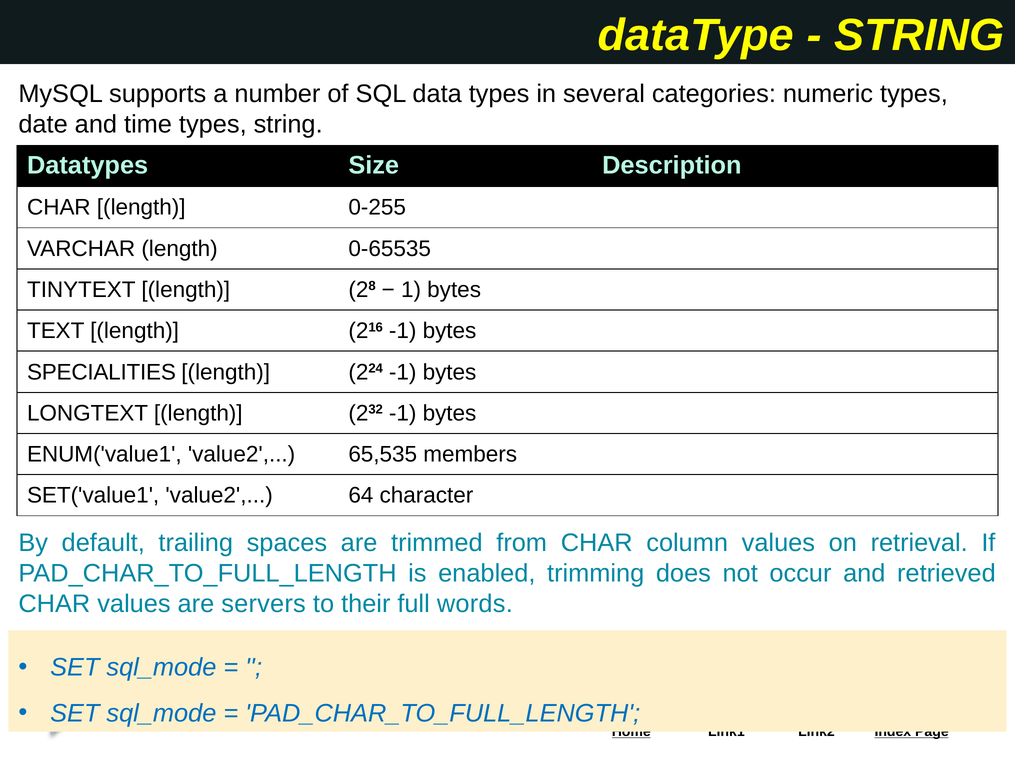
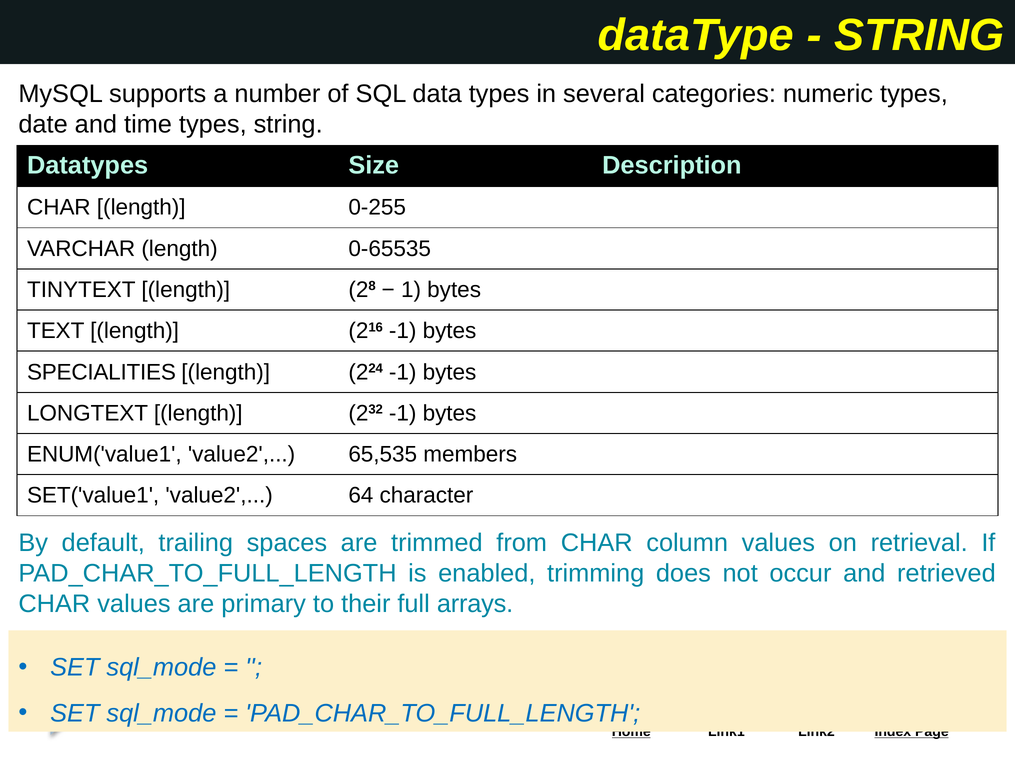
servers: servers -> primary
words: words -> arrays
